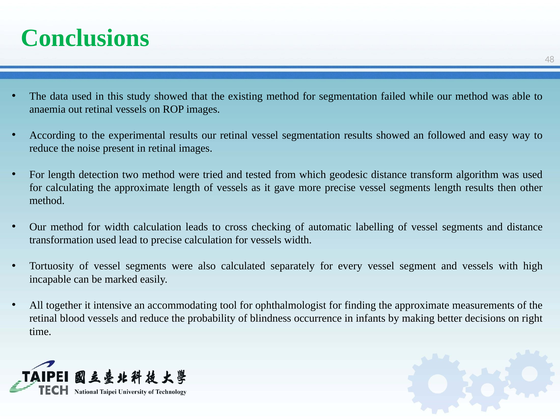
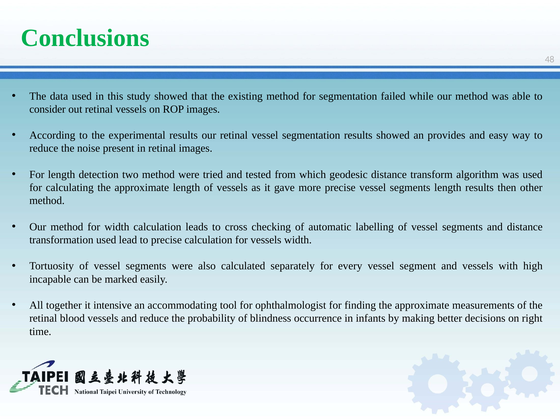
anaemia: anaemia -> consider
followed: followed -> provides
